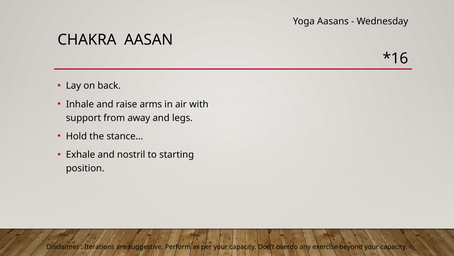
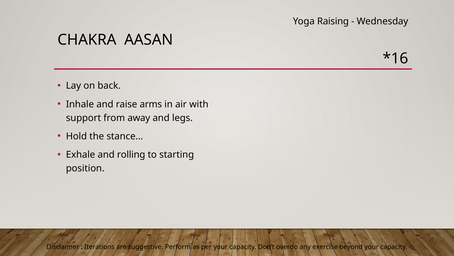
Aasans: Aasans -> Raising
nostril: nostril -> rolling
